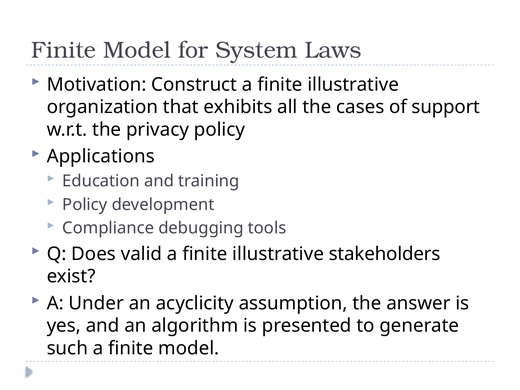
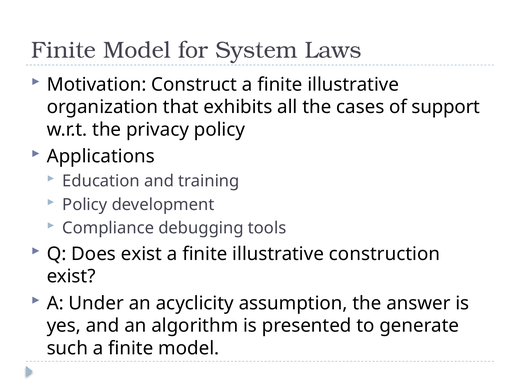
Does valid: valid -> exist
stakeholders: stakeholders -> construction
